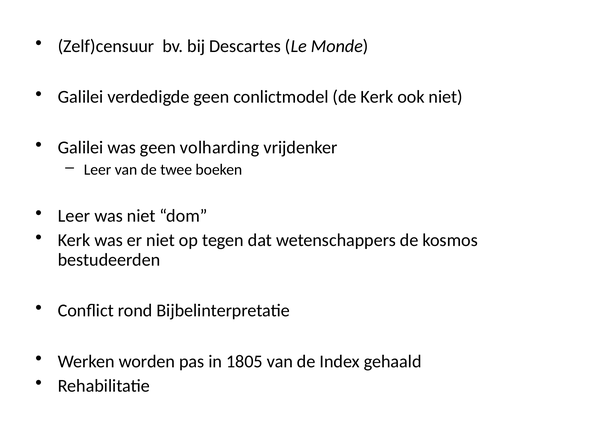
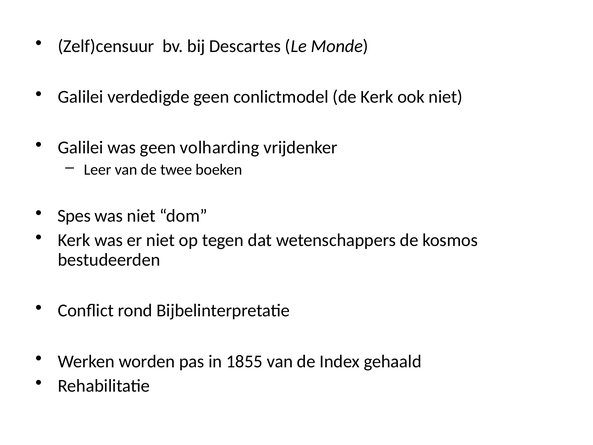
Leer at (74, 216): Leer -> Spes
1805: 1805 -> 1855
